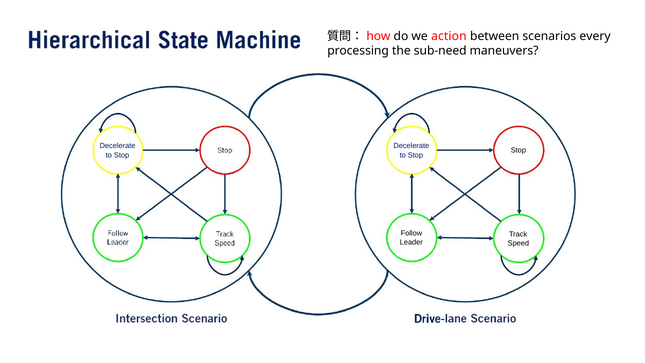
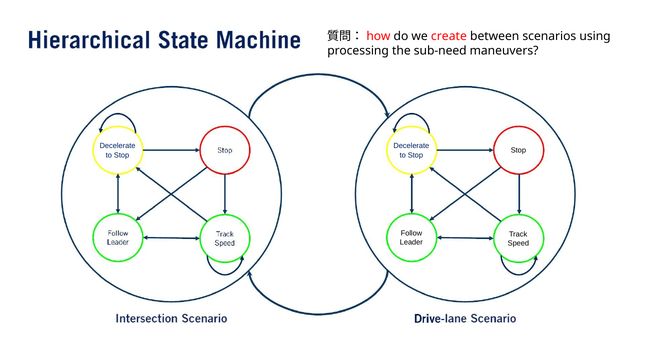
action: action -> create
every: every -> using
